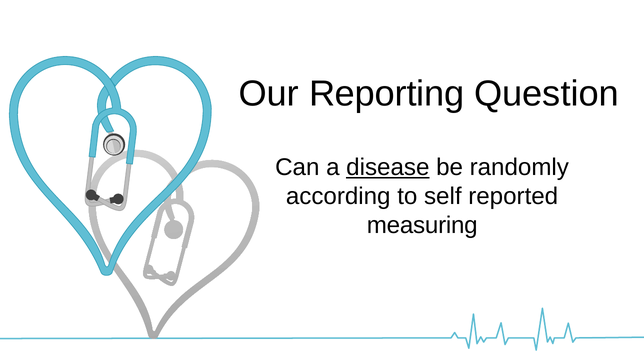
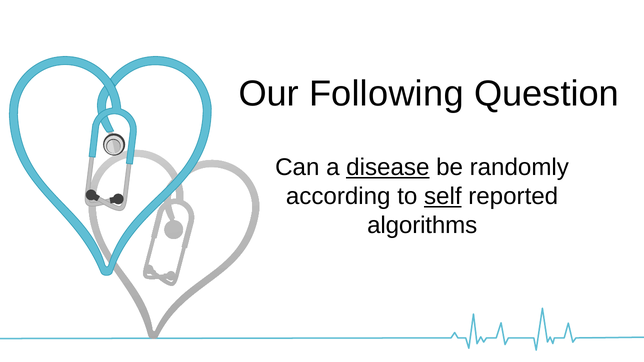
Reporting: Reporting -> Following
self underline: none -> present
measuring: measuring -> algorithms
